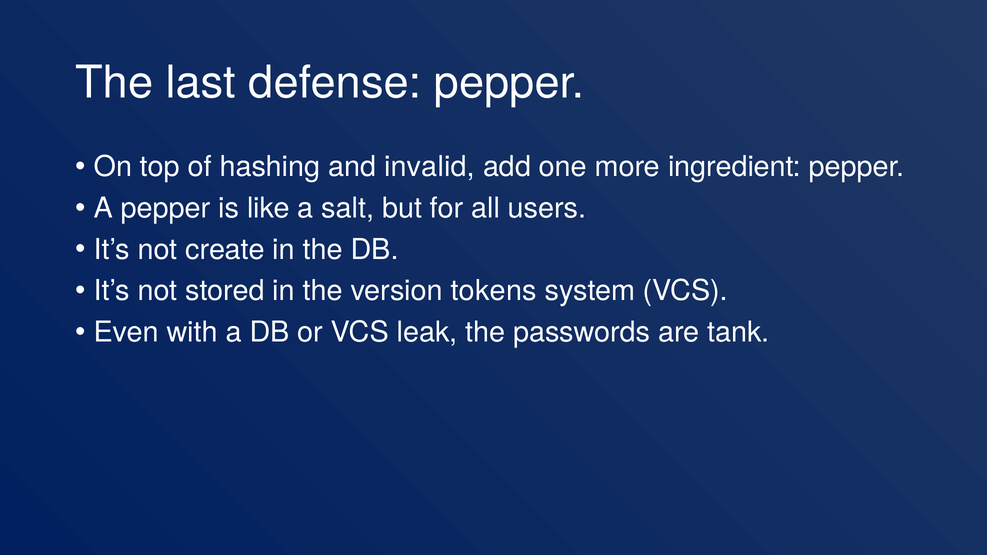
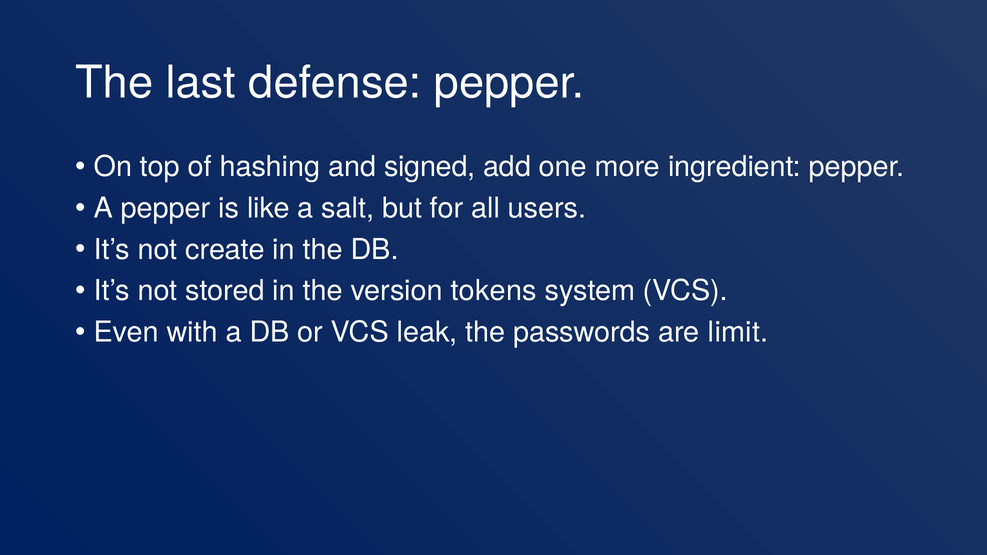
invalid: invalid -> signed
tank: tank -> limit
